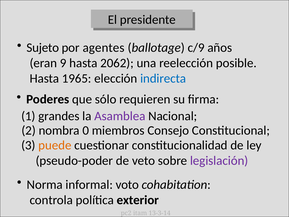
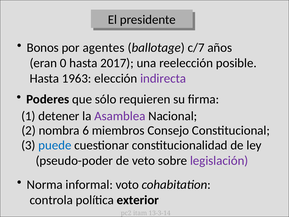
Sujeto: Sujeto -> Bonos
c/9: c/9 -> c/7
9: 9 -> 0
2062: 2062 -> 2017
1965: 1965 -> 1963
indirecta colour: blue -> purple
grandes: grandes -> detener
0: 0 -> 6
puede colour: orange -> blue
